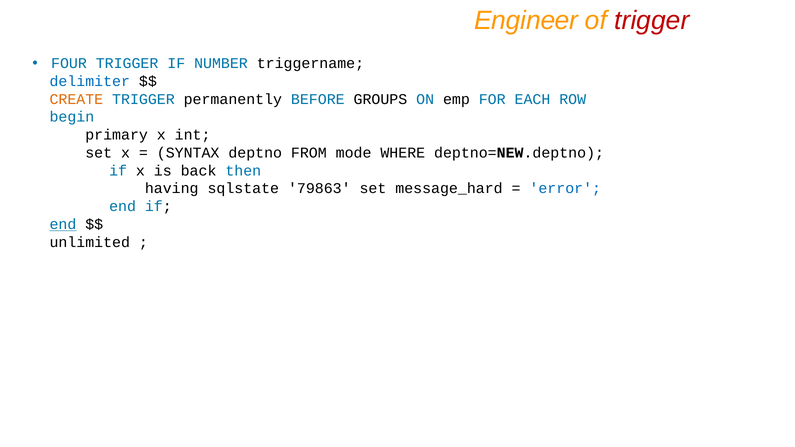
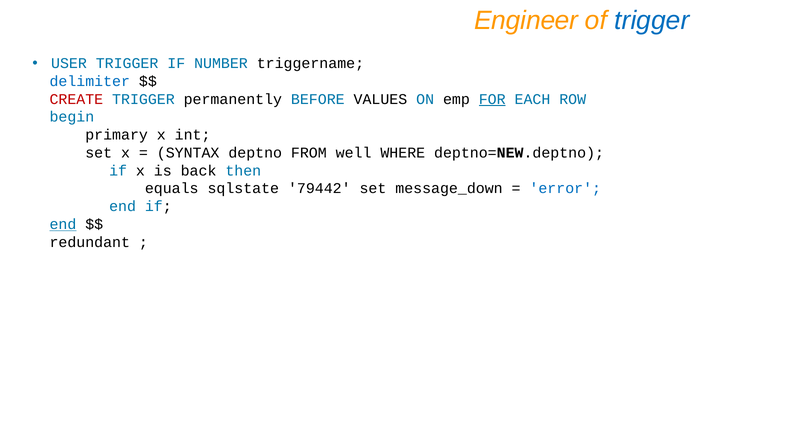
trigger at (652, 21) colour: red -> blue
FOUR: FOUR -> USER
CREATE colour: orange -> red
GROUPS: GROUPS -> VALUES
FOR underline: none -> present
mode: mode -> well
having: having -> equals
79863: 79863 -> 79442
message_hard: message_hard -> message_down
unlimited: unlimited -> redundant
